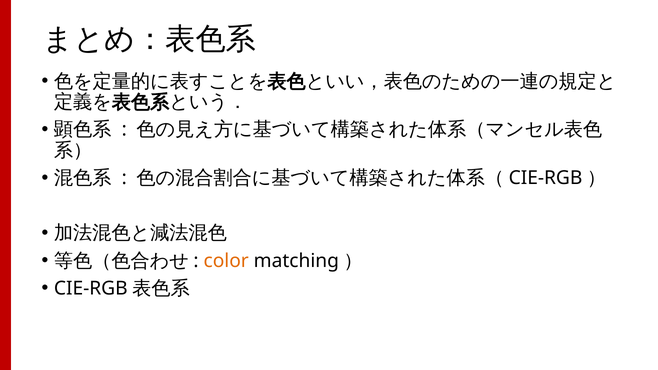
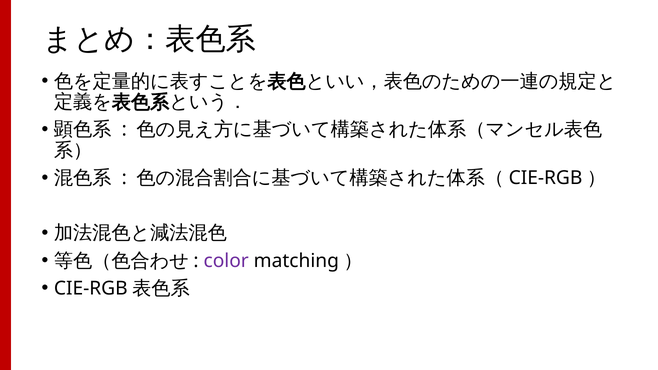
color colour: orange -> purple
